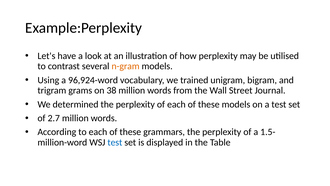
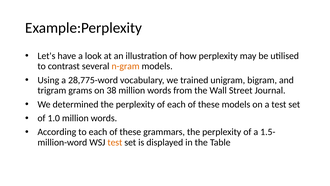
96,924-word: 96,924-word -> 28,775-word
2.7: 2.7 -> 1.0
test at (115, 142) colour: blue -> orange
